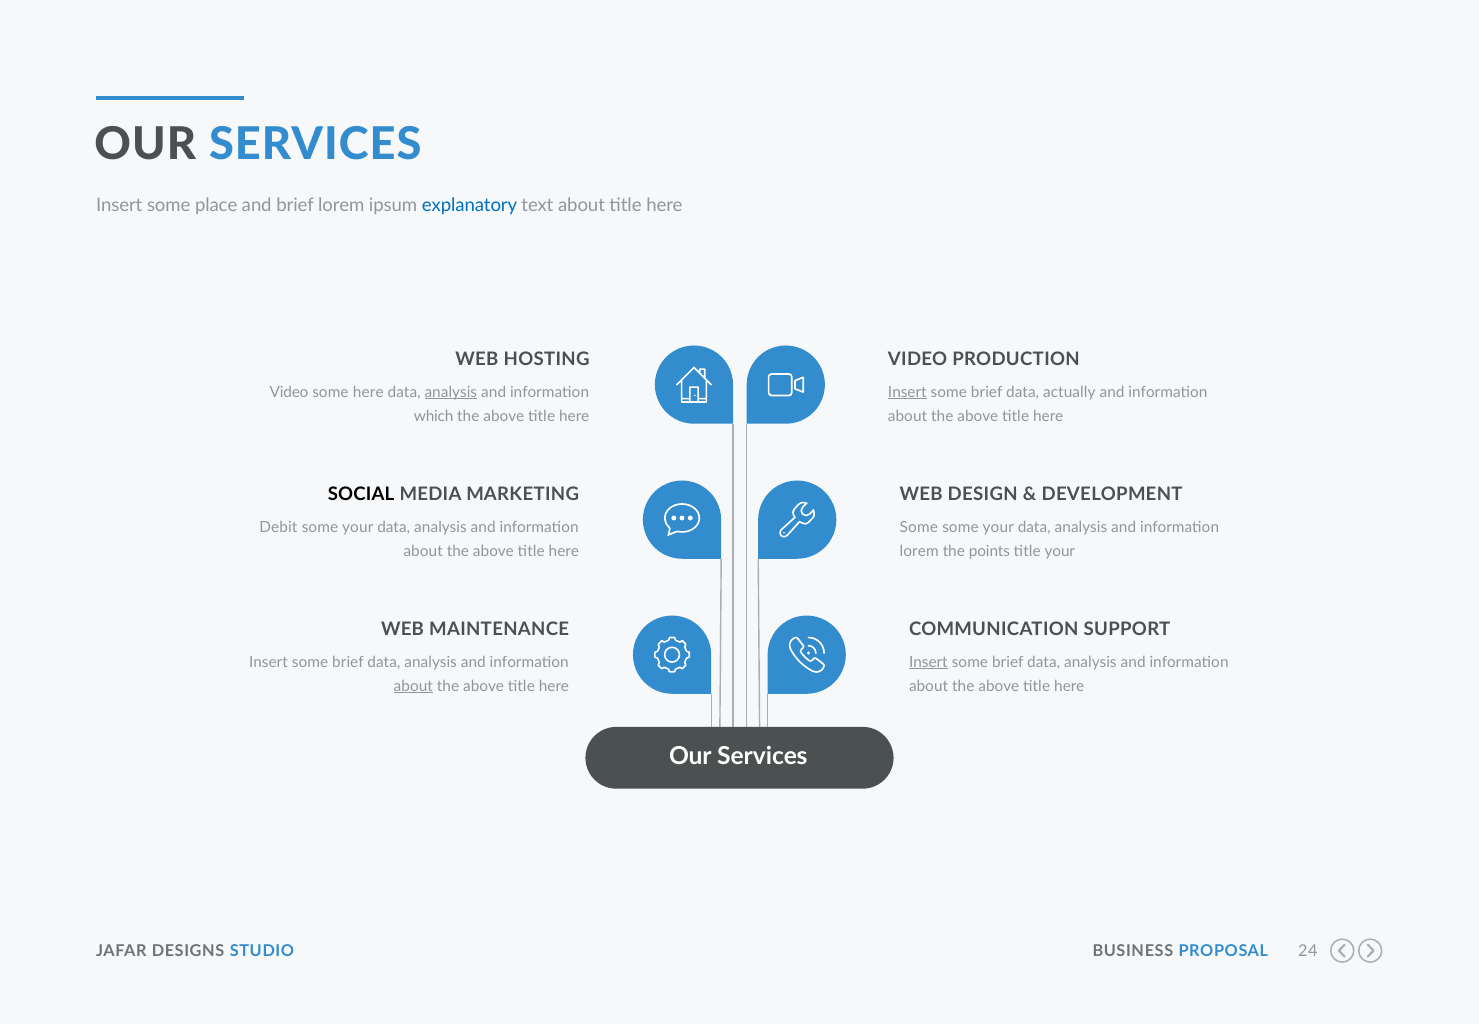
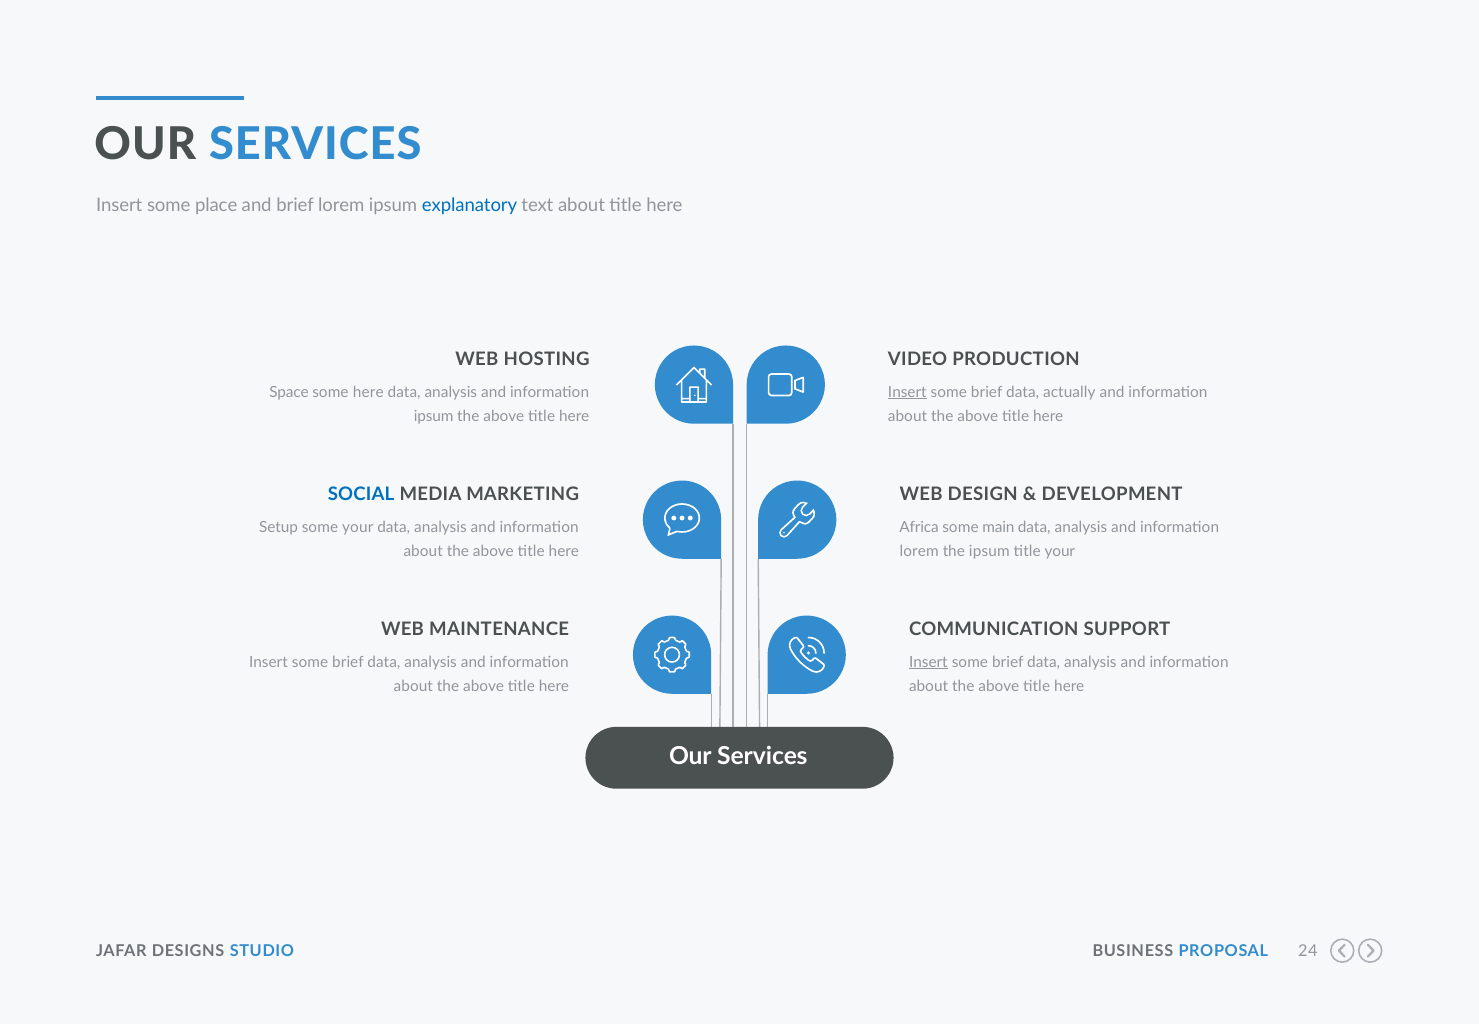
Video at (289, 392): Video -> Space
analysis at (451, 392) underline: present -> none
which at (434, 416): which -> ipsum
SOCIAL colour: black -> blue
Debit: Debit -> Setup
Some at (919, 527): Some -> Africa
your at (998, 527): your -> main
the points: points -> ipsum
about at (413, 686) underline: present -> none
